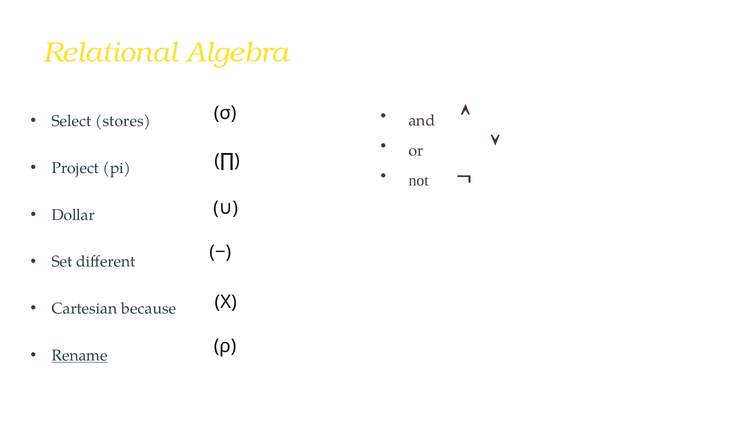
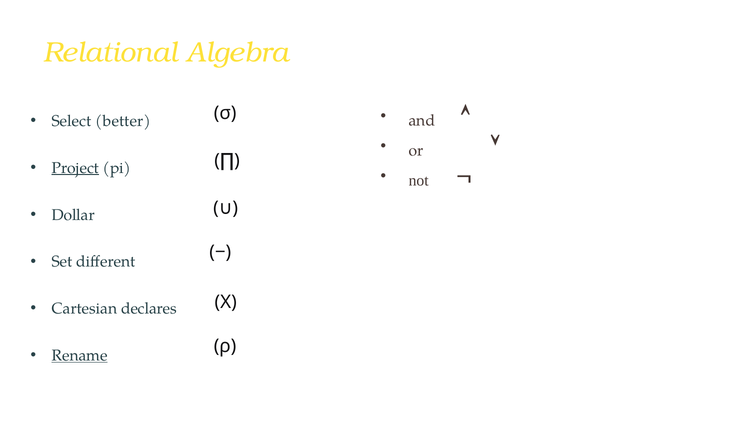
stores: stores -> better
Project underline: none -> present
because: because -> declares
